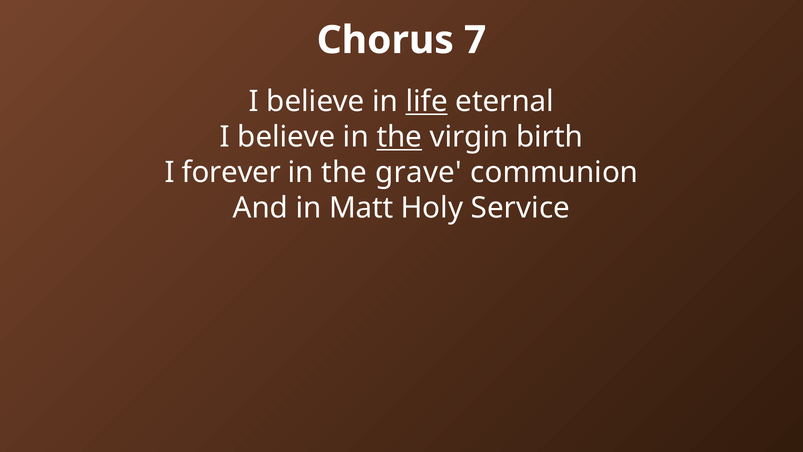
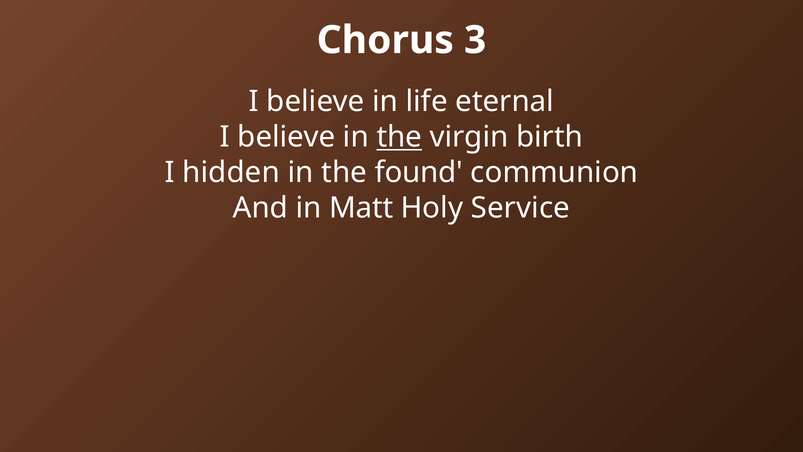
7: 7 -> 3
life underline: present -> none
forever: forever -> hidden
grave: grave -> found
